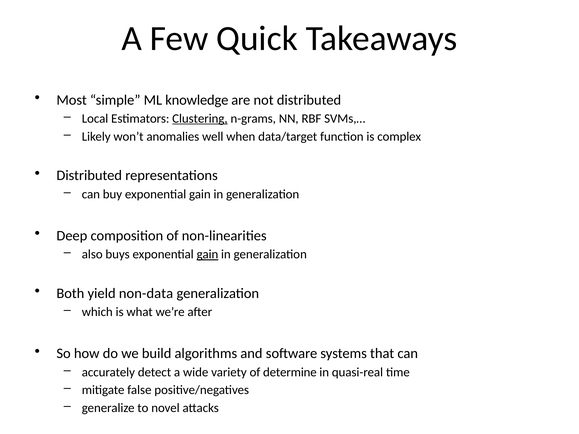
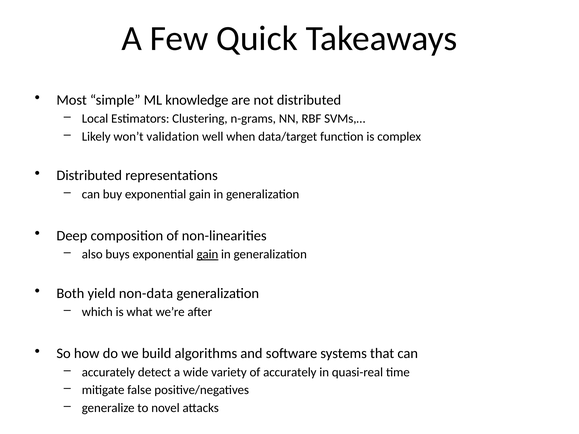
Clustering underline: present -> none
anomalies: anomalies -> validation
of determine: determine -> accurately
